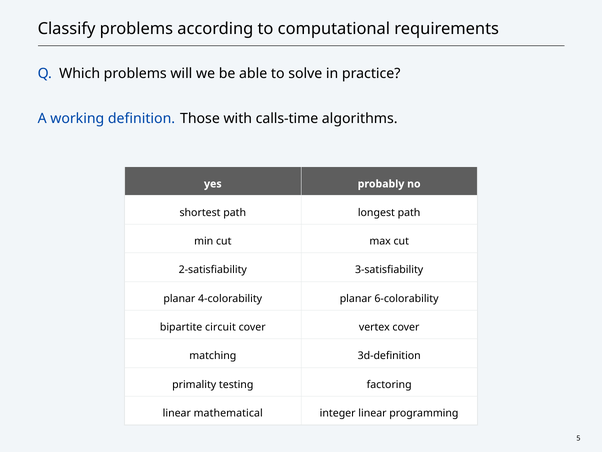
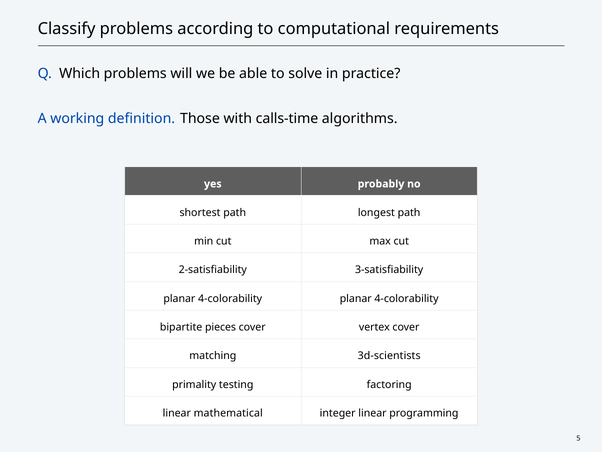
4-colorability planar 6-colorability: 6-colorability -> 4-colorability
circuit: circuit -> pieces
3d-definition: 3d-definition -> 3d-scientists
